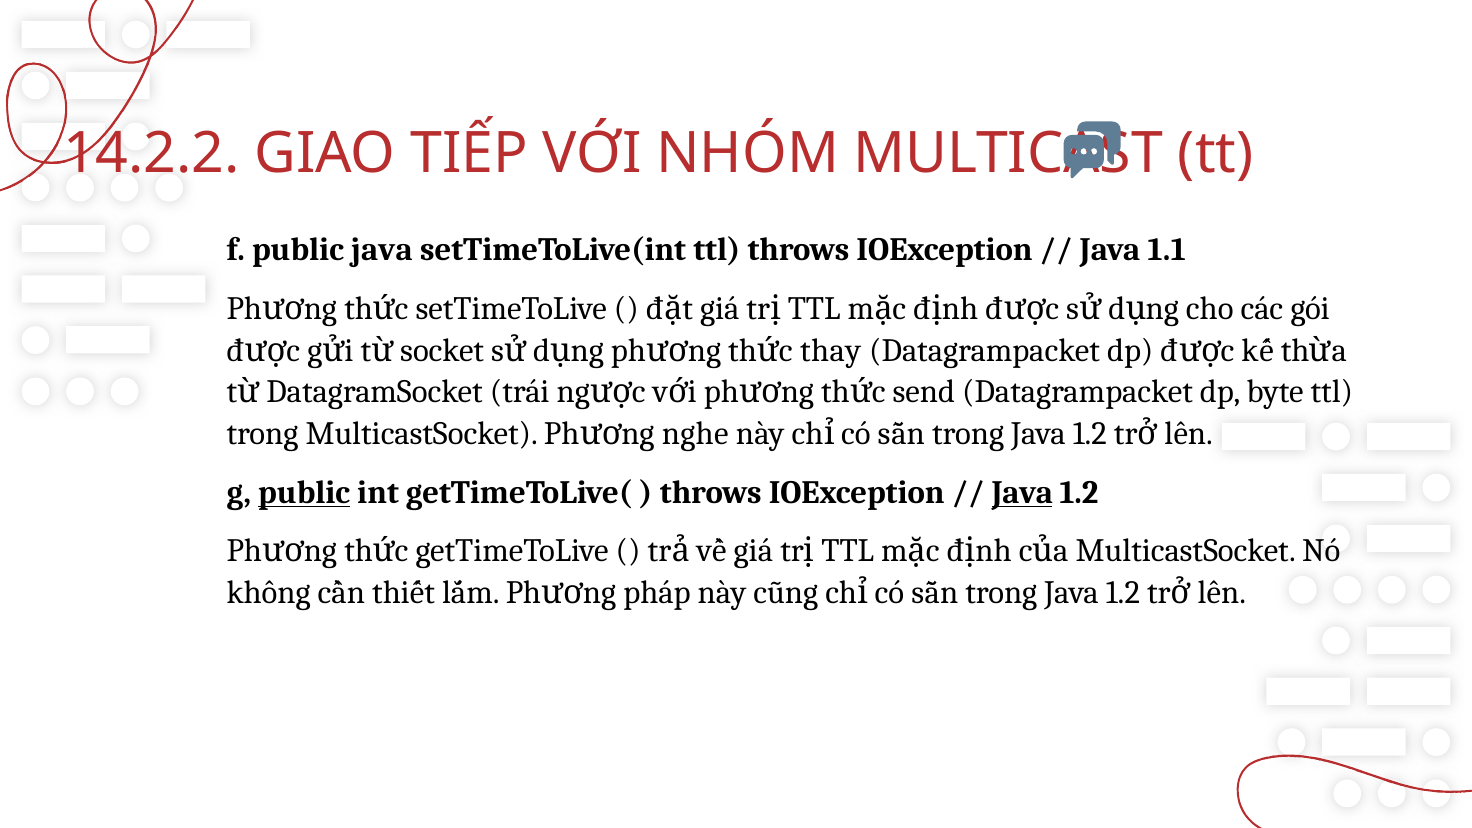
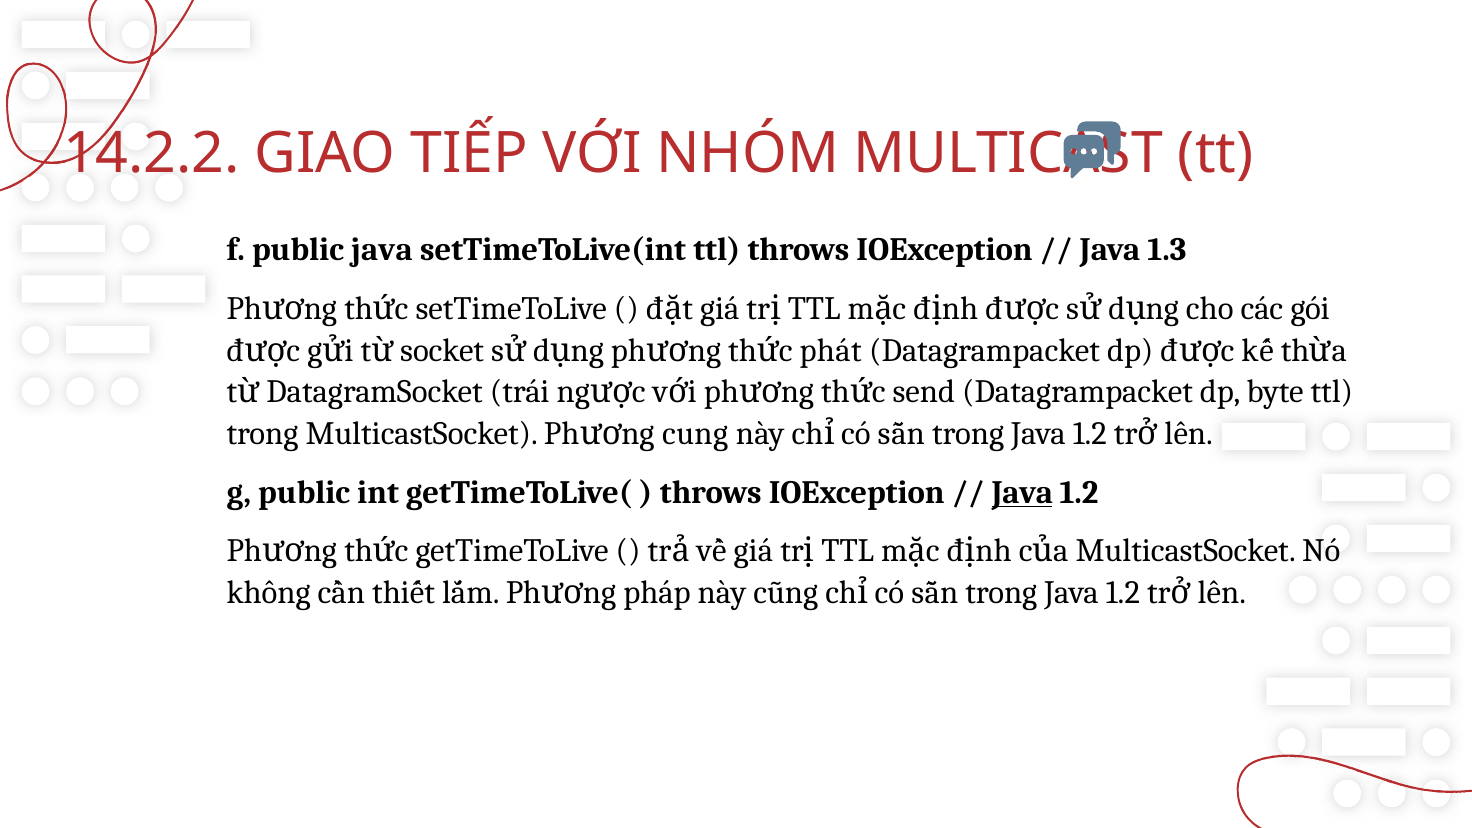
1.1: 1.1 -> 1.3
thay: thay -> phát
nghe: nghe -> cung
public at (304, 492) underline: present -> none
